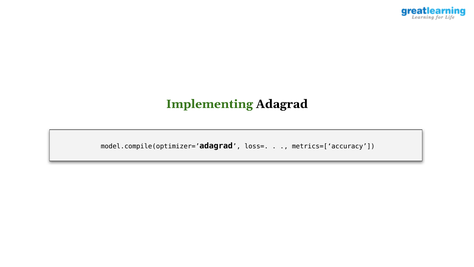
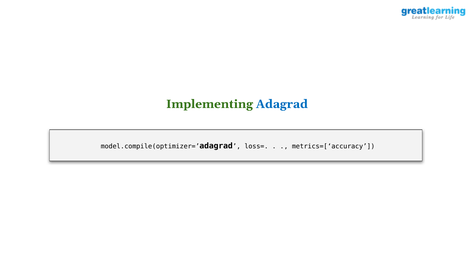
Adagrad colour: black -> blue
